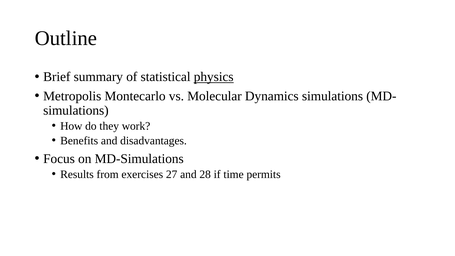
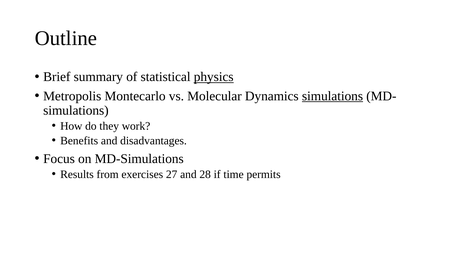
simulations at (332, 96) underline: none -> present
